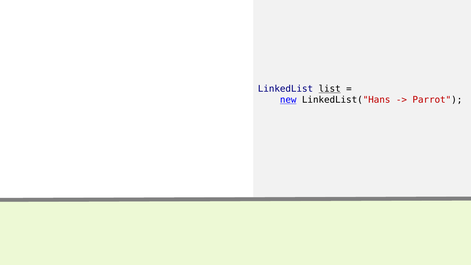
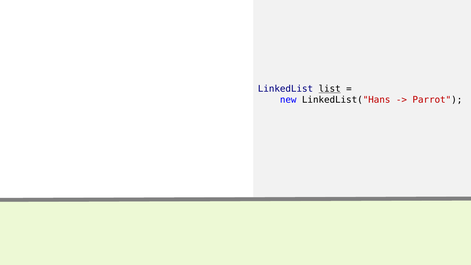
new underline: present -> none
